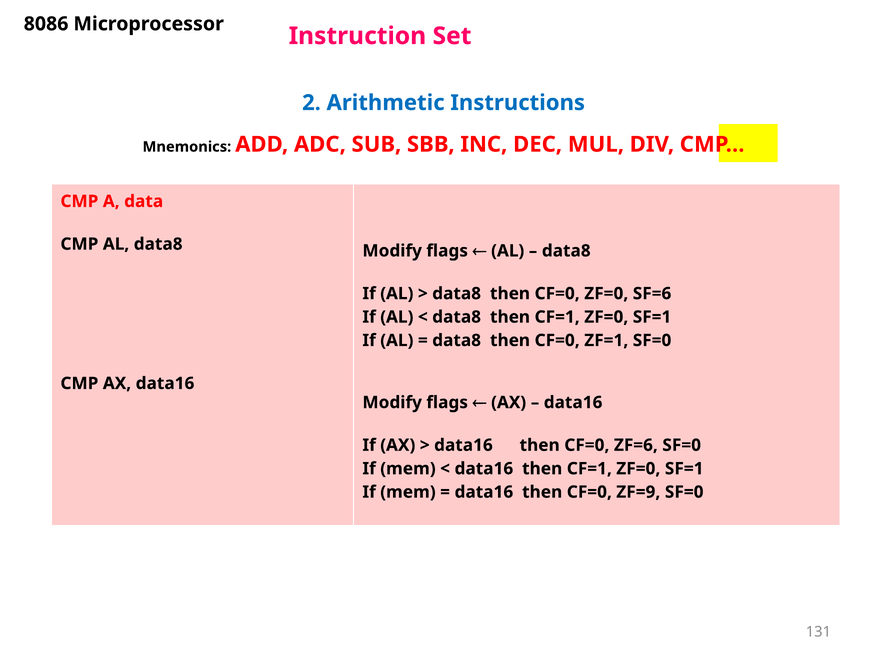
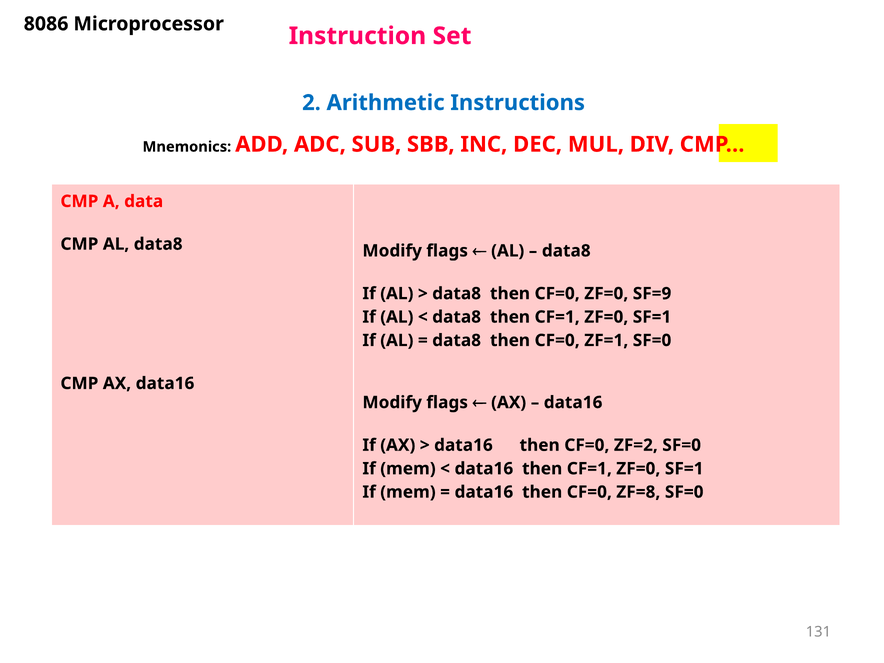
SF=6: SF=6 -> SF=9
ZF=6: ZF=6 -> ZF=2
ZF=9: ZF=9 -> ZF=8
